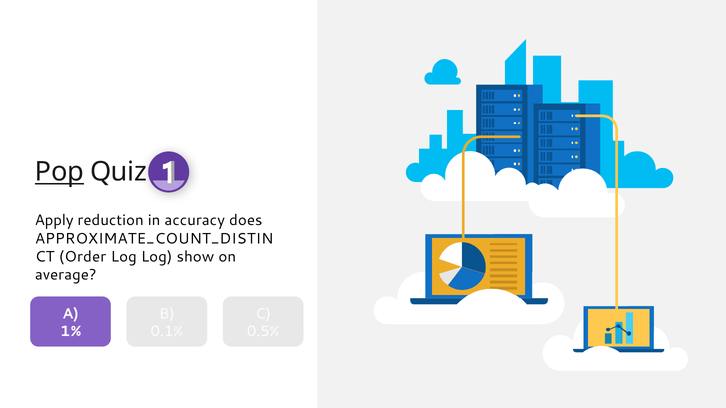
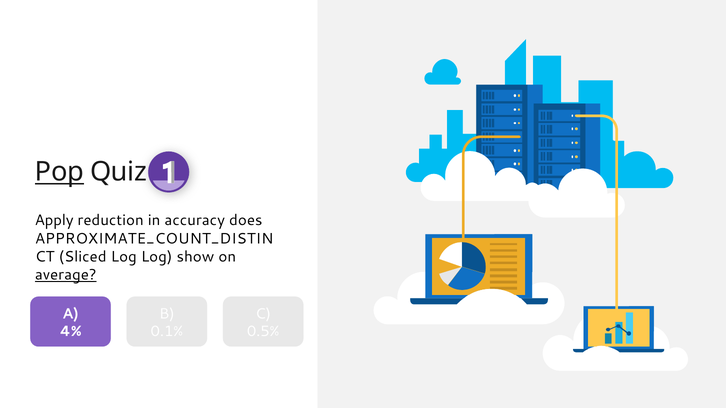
Order: Order -> Sliced
average underline: none -> present
1%: 1% -> 4%
